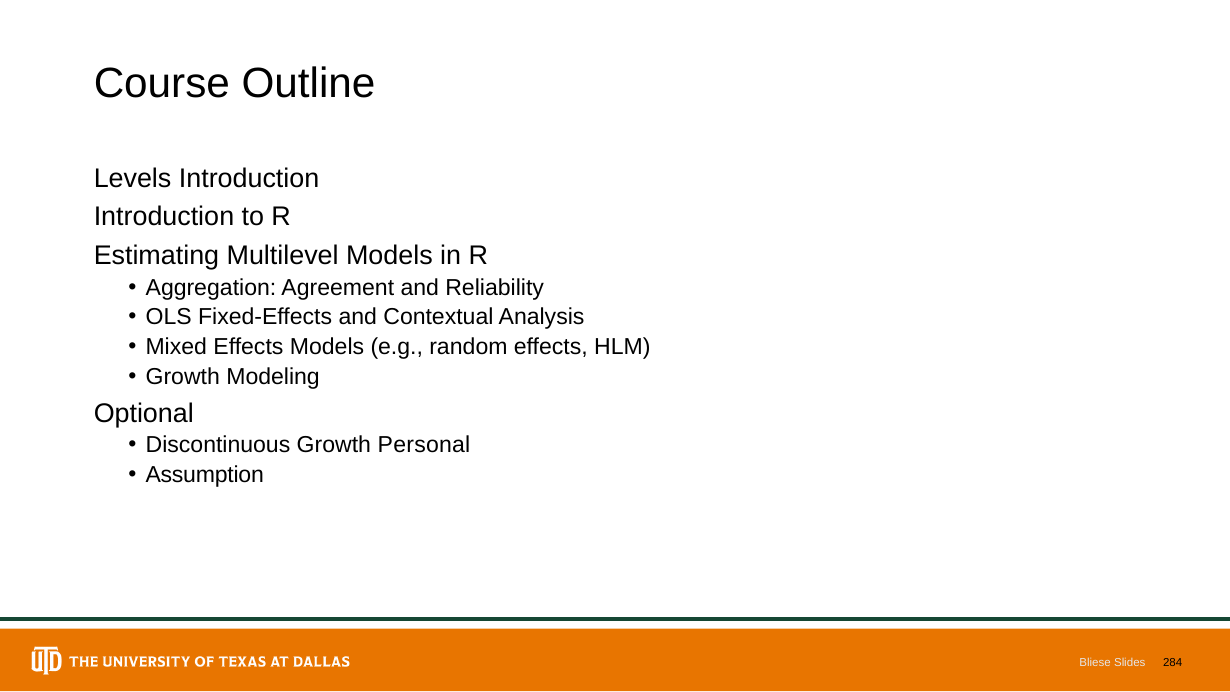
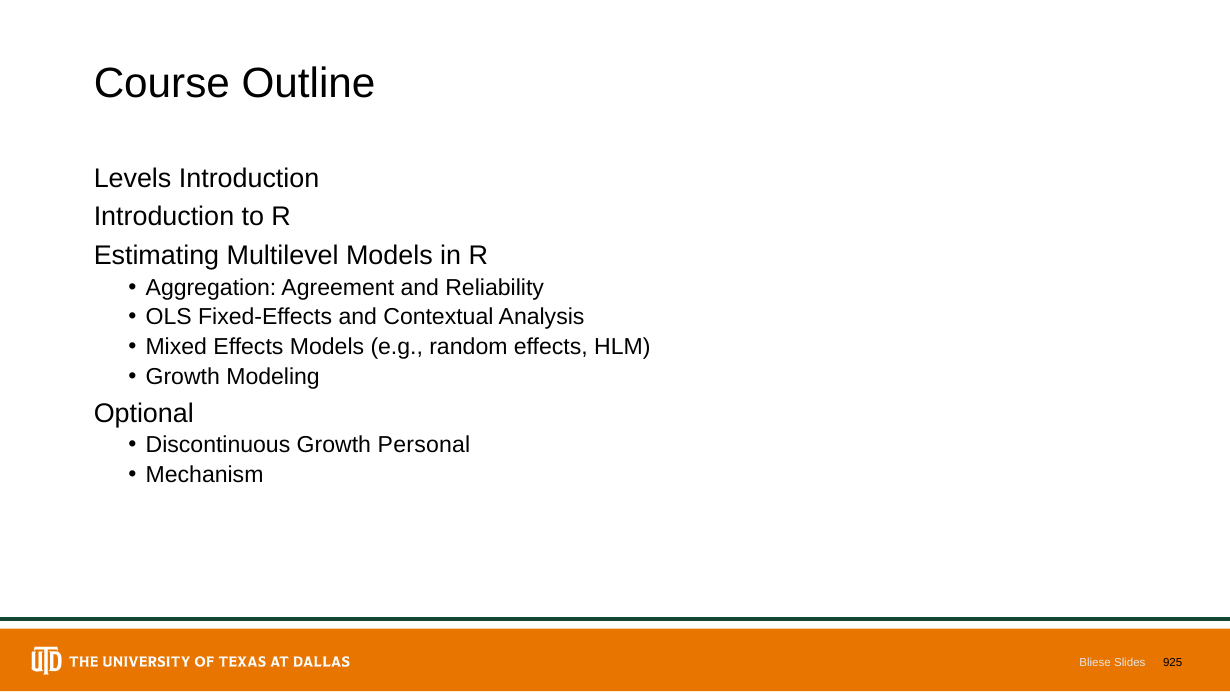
Assumption: Assumption -> Mechanism
284: 284 -> 925
